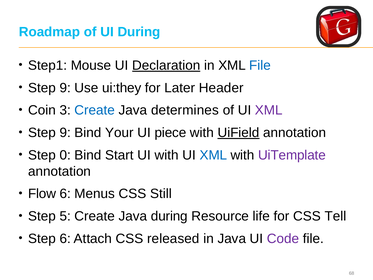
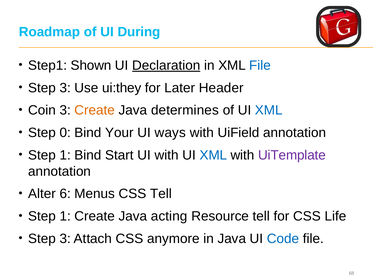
Mouse: Mouse -> Shown
9 at (65, 88): 9 -> 3
Create at (95, 110) colour: blue -> orange
XML at (269, 110) colour: purple -> blue
9 at (65, 133): 9 -> 0
piece: piece -> ways
UiField underline: present -> none
0 at (65, 155): 0 -> 1
Flow: Flow -> Alter
CSS Still: Still -> Tell
5 at (65, 216): 5 -> 1
Java during: during -> acting
Resource life: life -> tell
Tell: Tell -> Life
6 at (65, 238): 6 -> 3
released: released -> anymore
Code colour: purple -> blue
